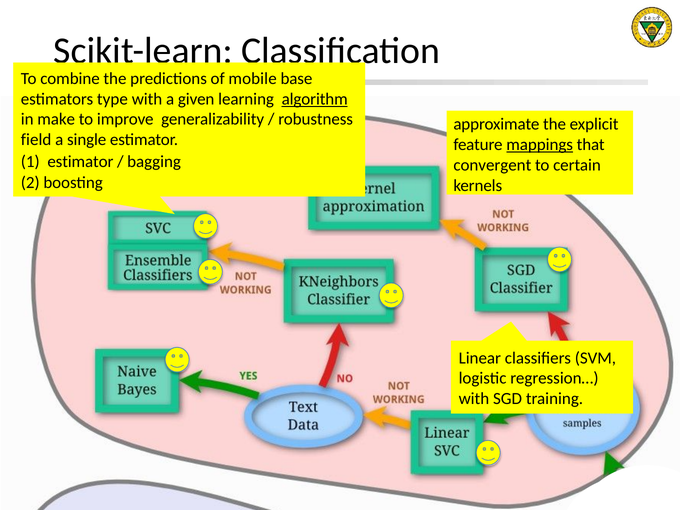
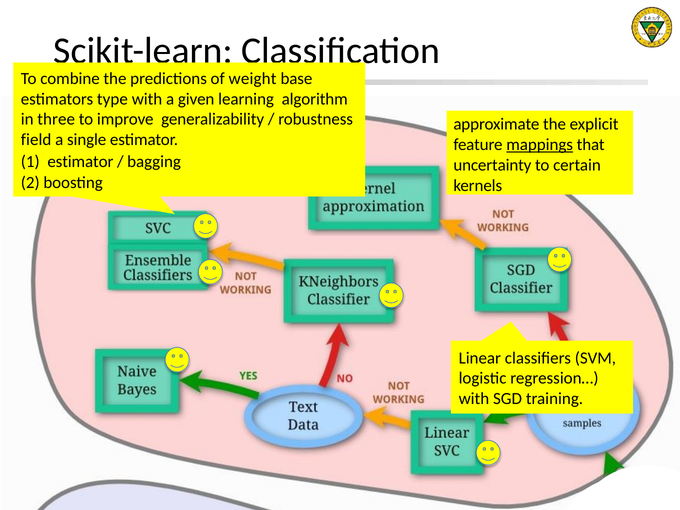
mobile: mobile -> weight
algorithm underline: present -> none
make: make -> three
convergent: convergent -> uncertainty
